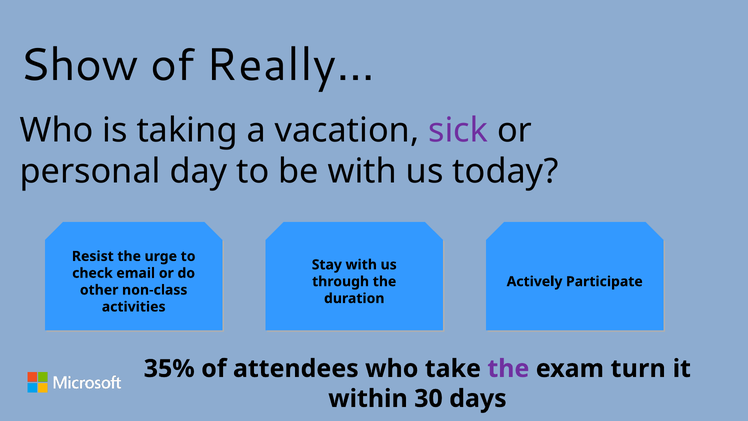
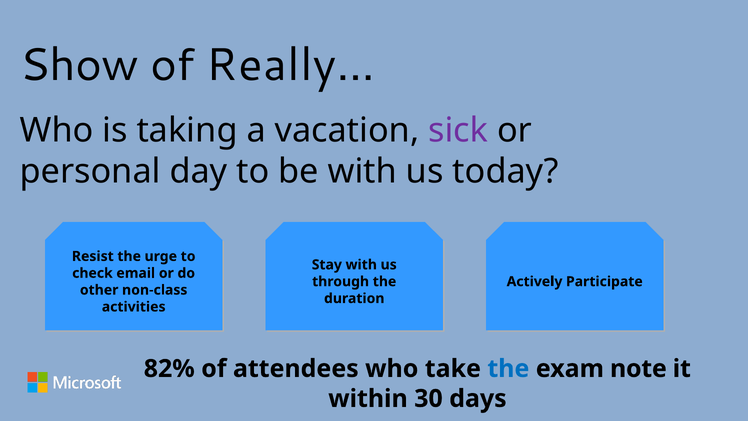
35%: 35% -> 82%
the at (508, 368) colour: purple -> blue
turn: turn -> note
